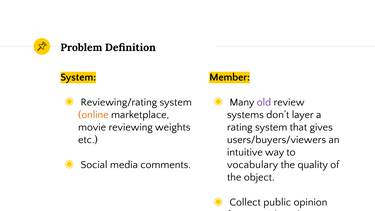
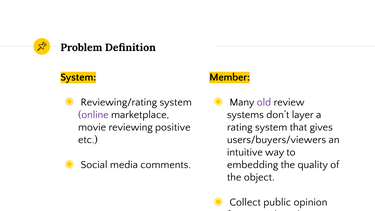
online colour: orange -> purple
weights: weights -> positive
vocabulary: vocabulary -> embedding
